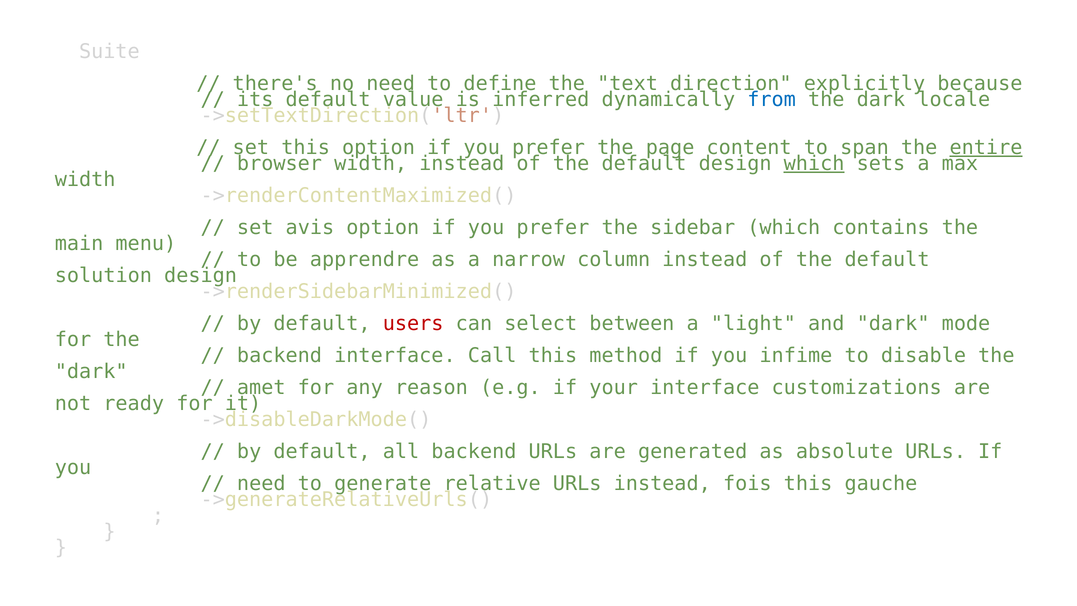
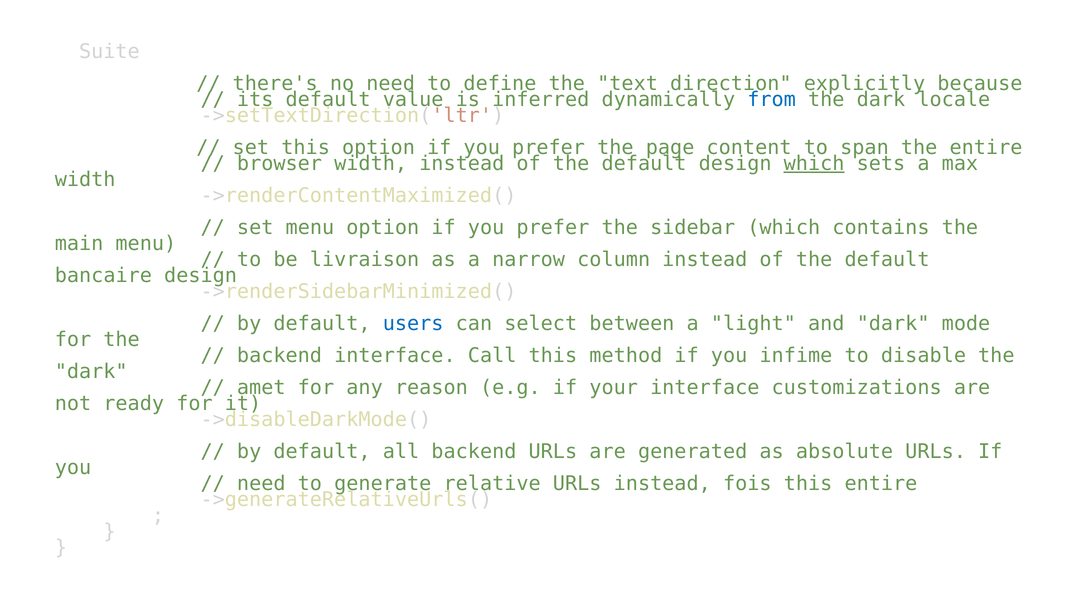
entire at (986, 148) underline: present -> none
set avis: avis -> menu
apprendre: apprendre -> livraison
solution: solution -> bancaire
users colour: red -> blue
this gauche: gauche -> entire
